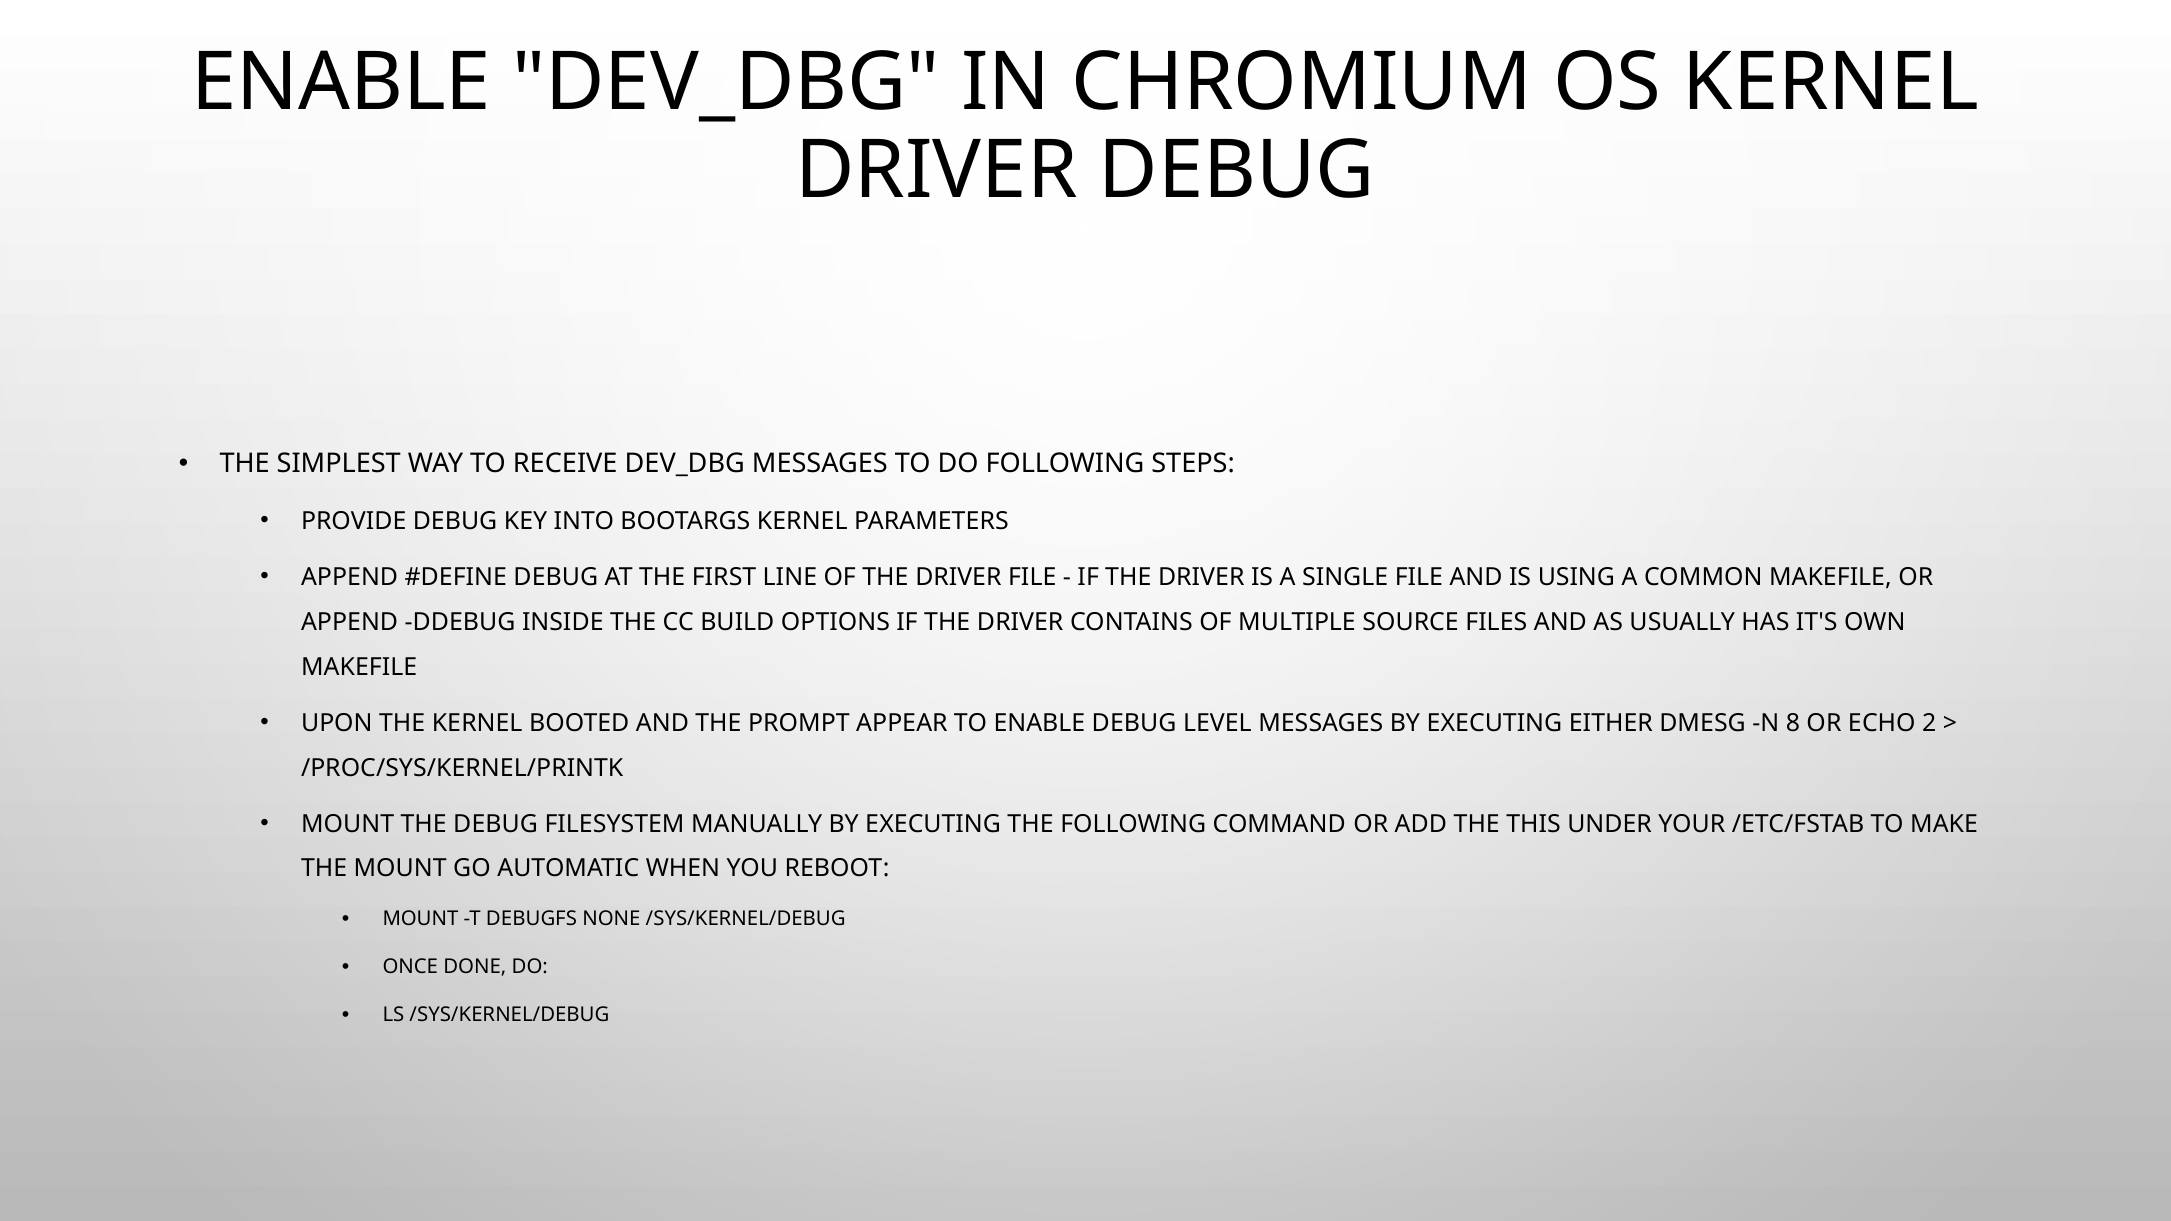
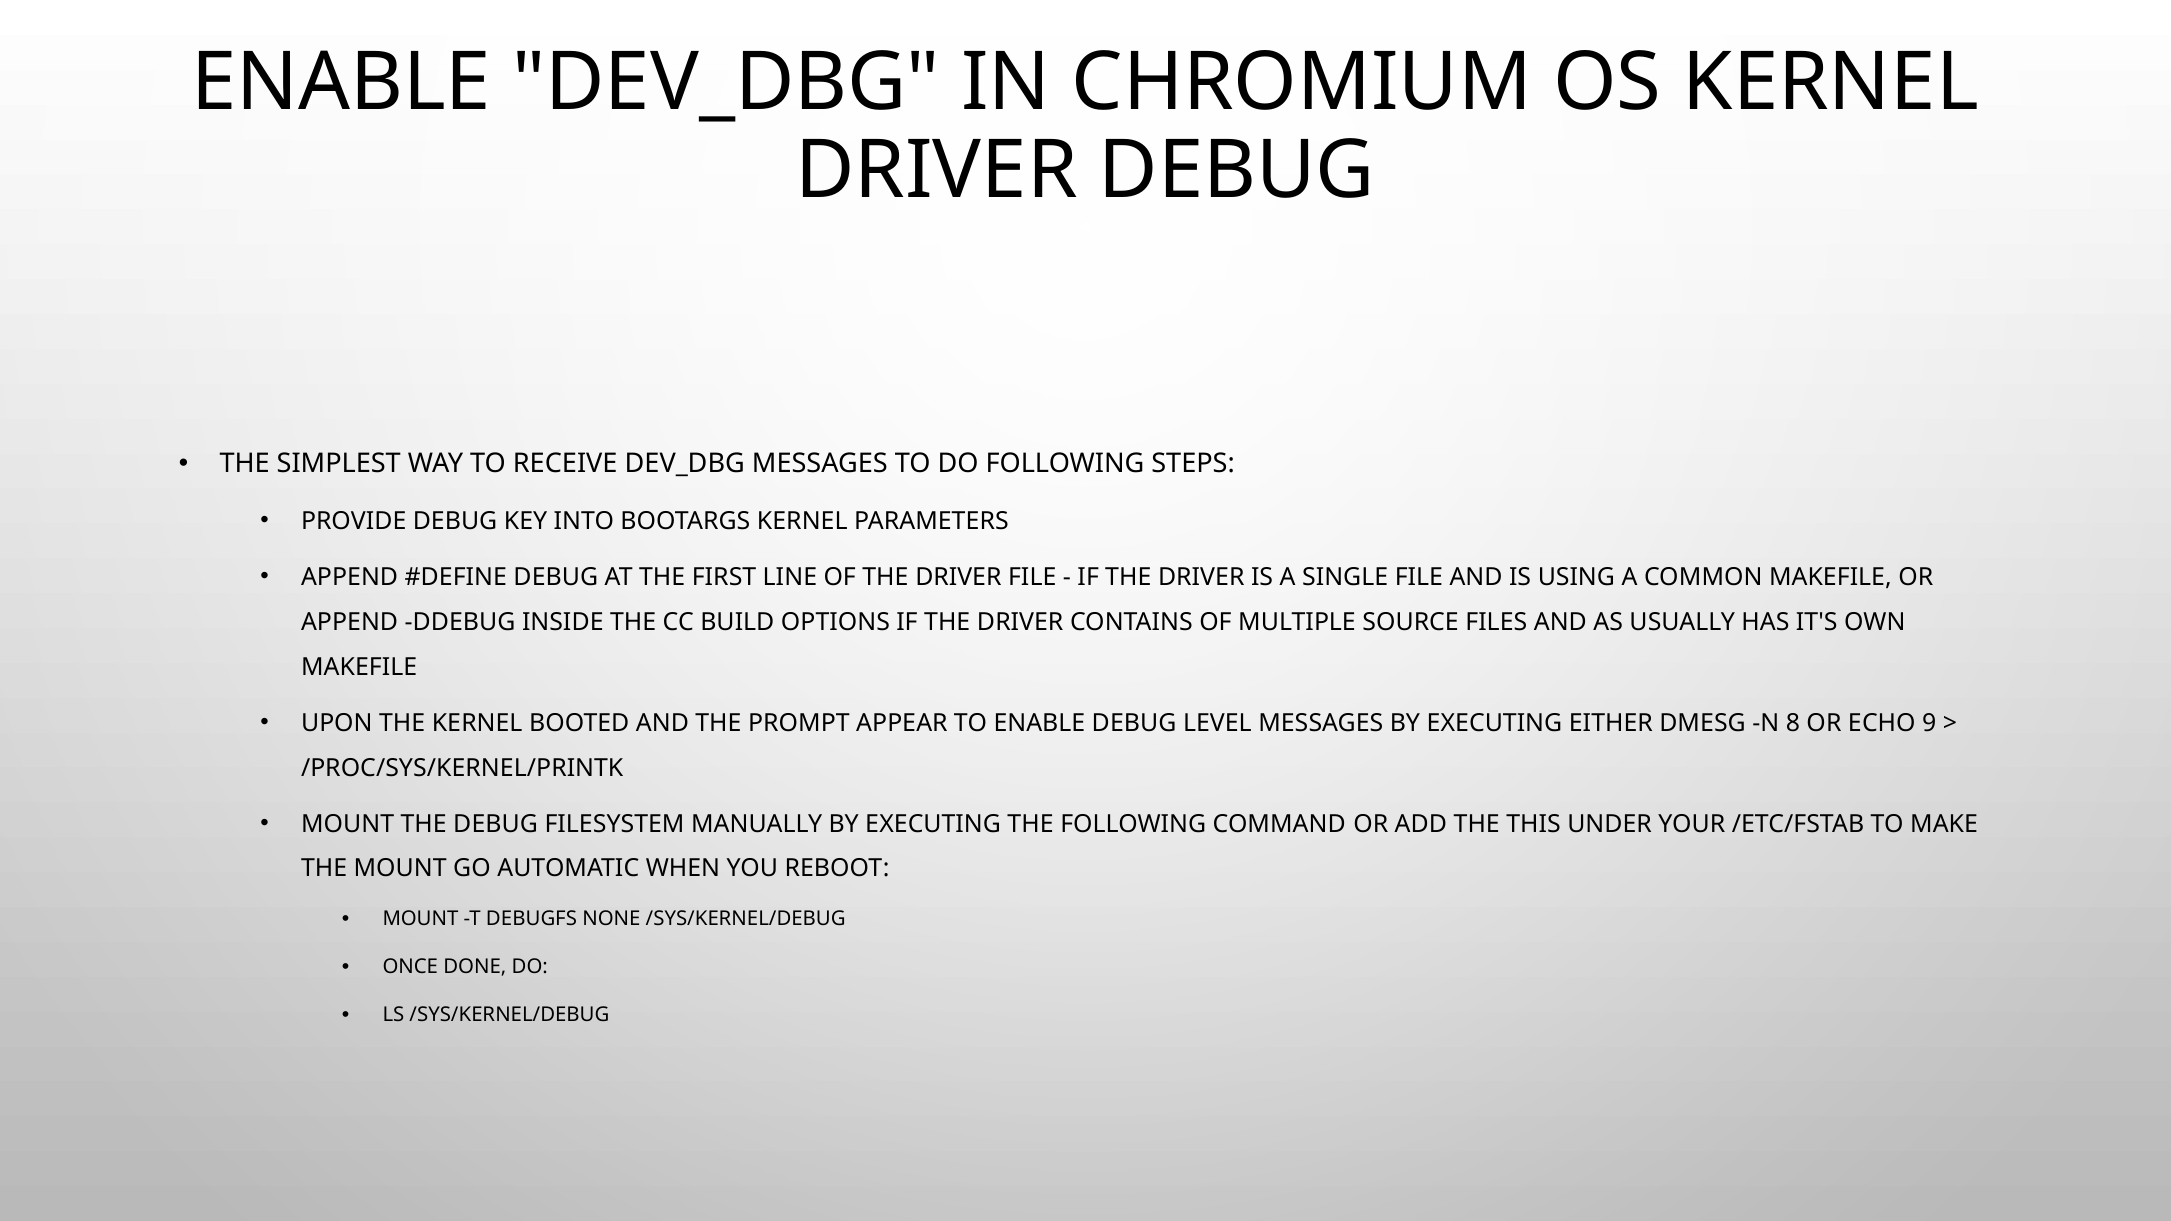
2: 2 -> 9
